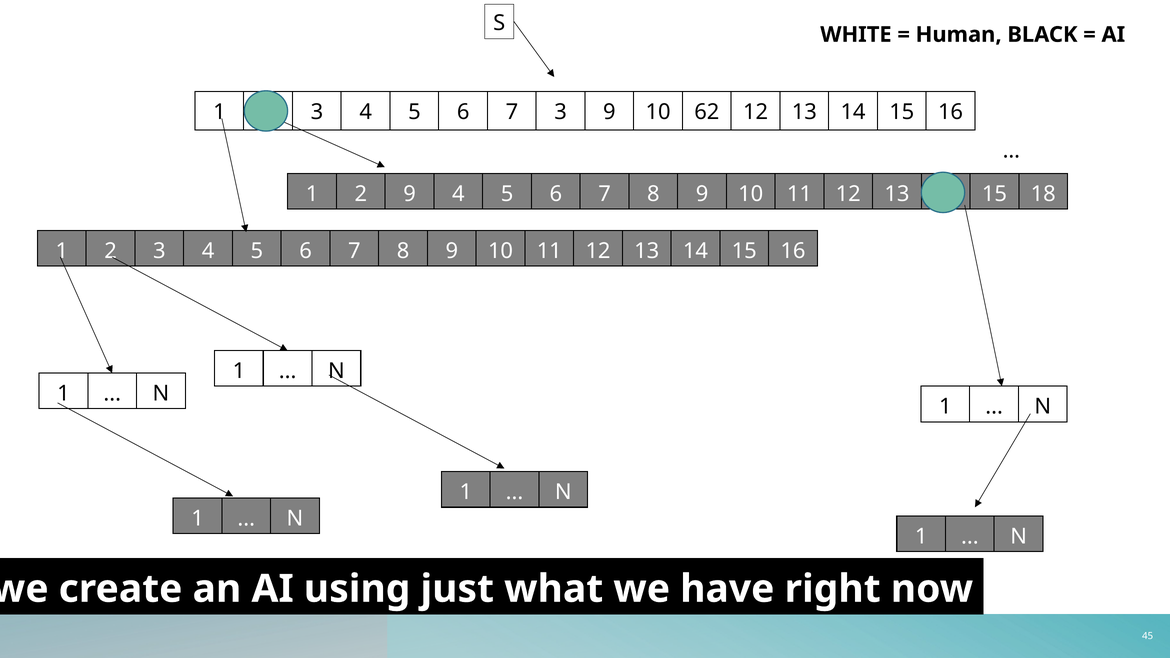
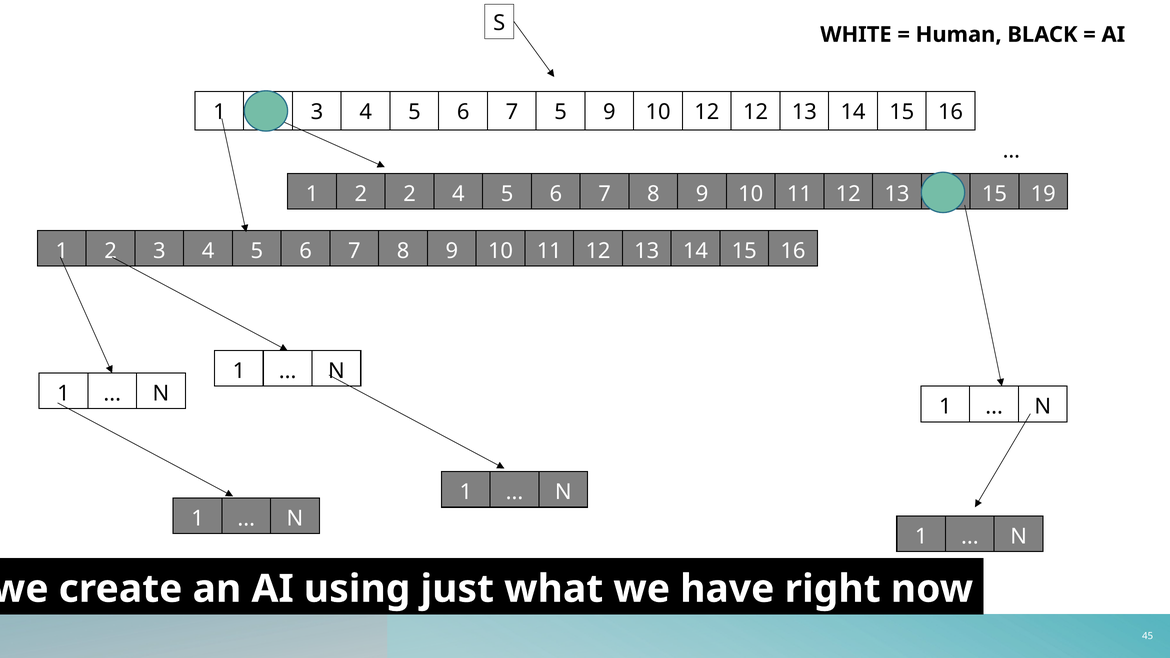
7 3: 3 -> 5
10 62: 62 -> 12
2 9: 9 -> 2
18: 18 -> 19
